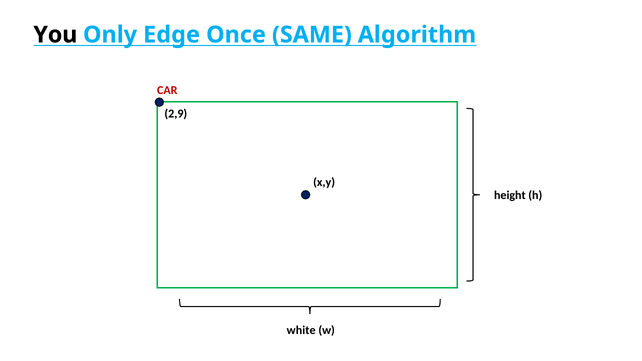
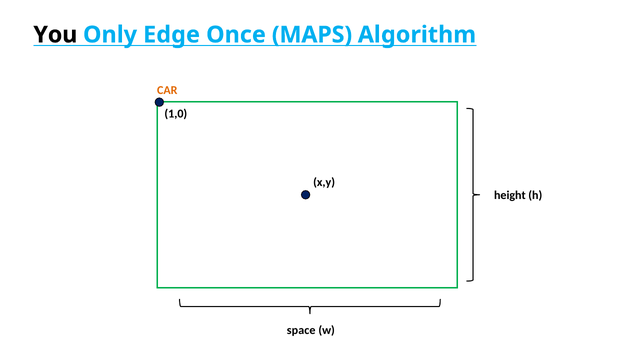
SAME: SAME -> MAPS
CAR colour: red -> orange
2,9: 2,9 -> 1,0
white: white -> space
